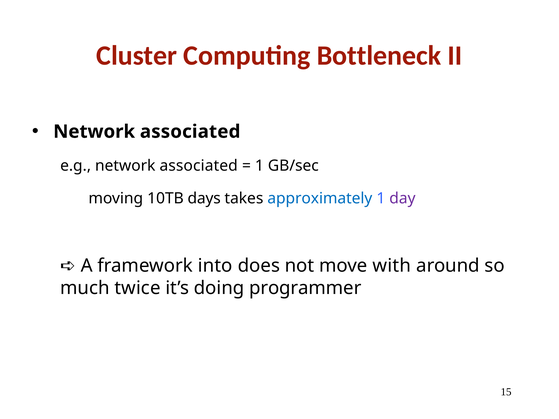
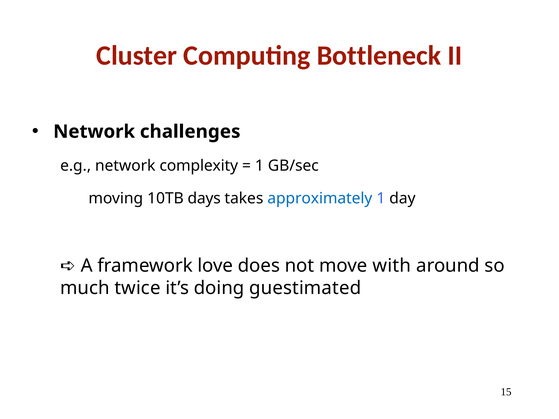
associated at (190, 132): associated -> challenges
e.g network associated: associated -> complexity
day colour: purple -> black
into: into -> love
programmer: programmer -> guestimated
